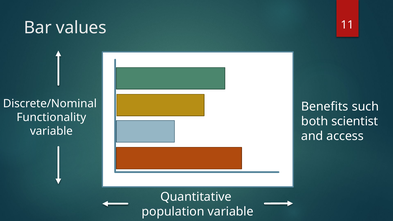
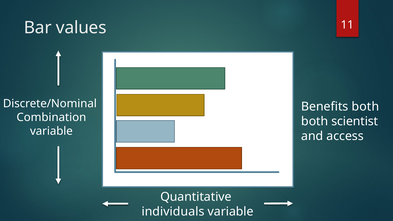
Benefits such: such -> both
Functionality: Functionality -> Combination
population: population -> individuals
